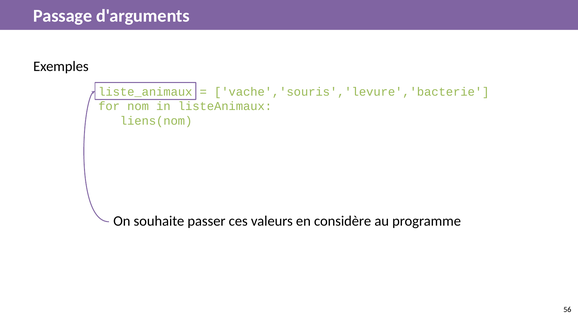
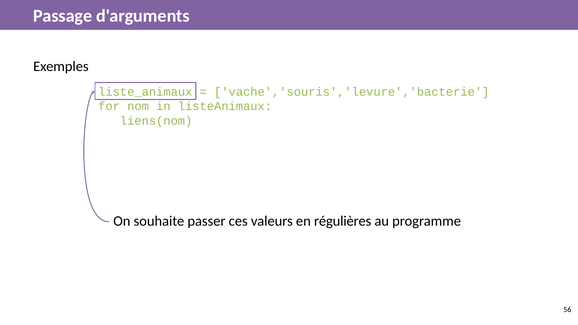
considère: considère -> régulières
